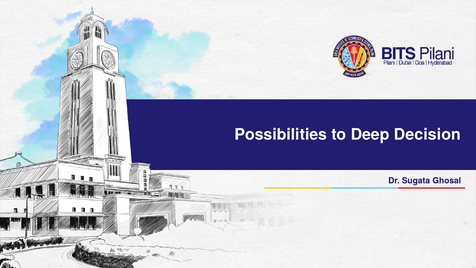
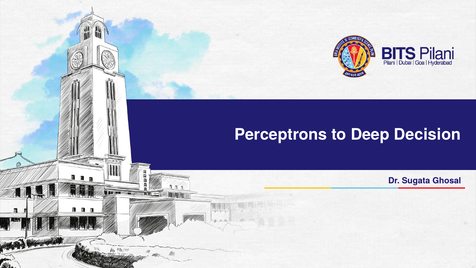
Possibilities: Possibilities -> Perceptrons
